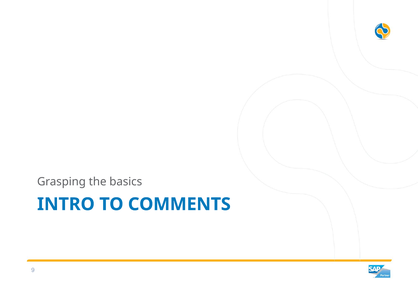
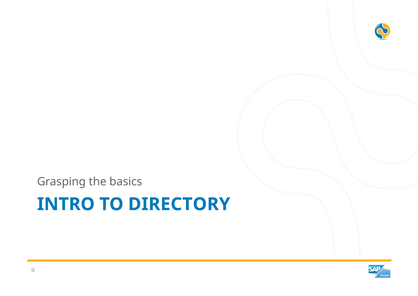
COMMENTS: COMMENTS -> DIRECTORY
